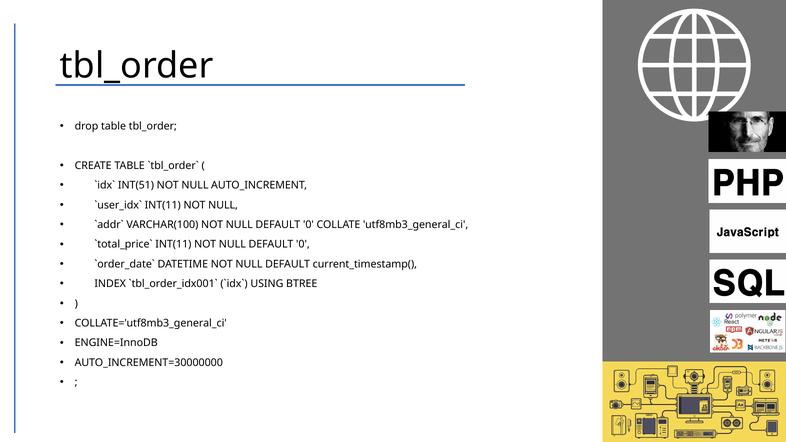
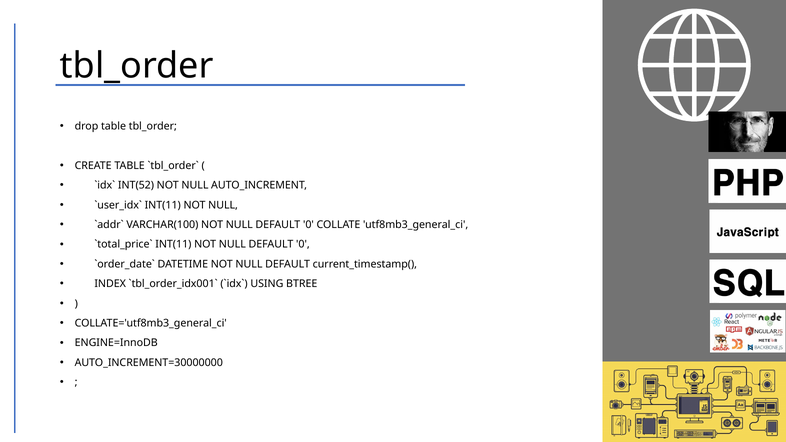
INT(51: INT(51 -> INT(52
